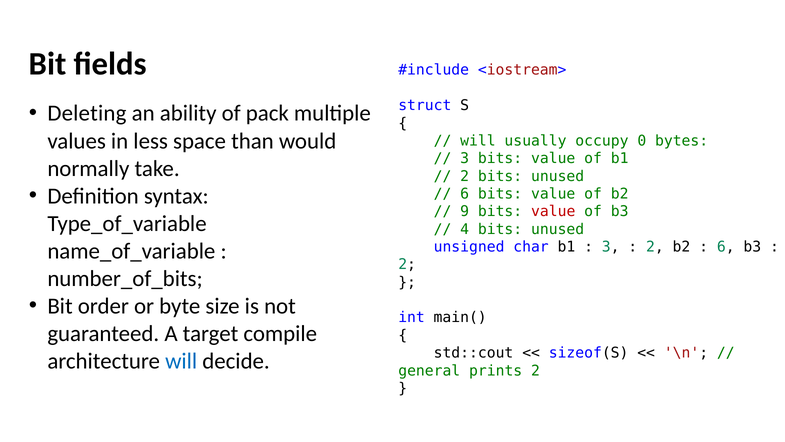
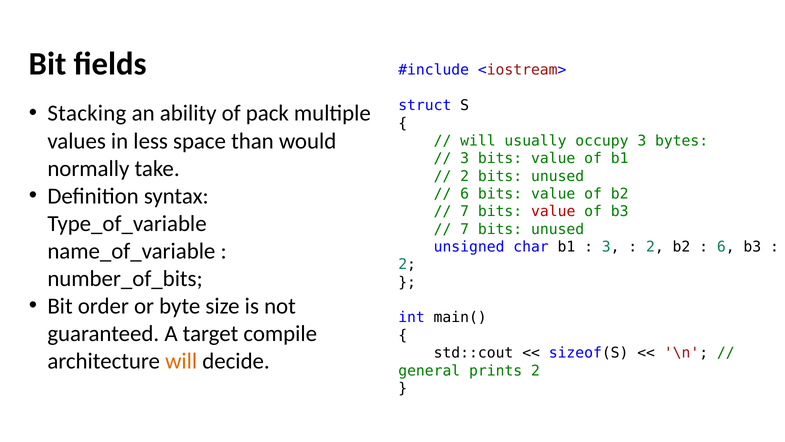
Deleting: Deleting -> Stacking
occupy 0: 0 -> 3
9 at (465, 211): 9 -> 7
4 at (465, 229): 4 -> 7
will at (181, 361) colour: blue -> orange
